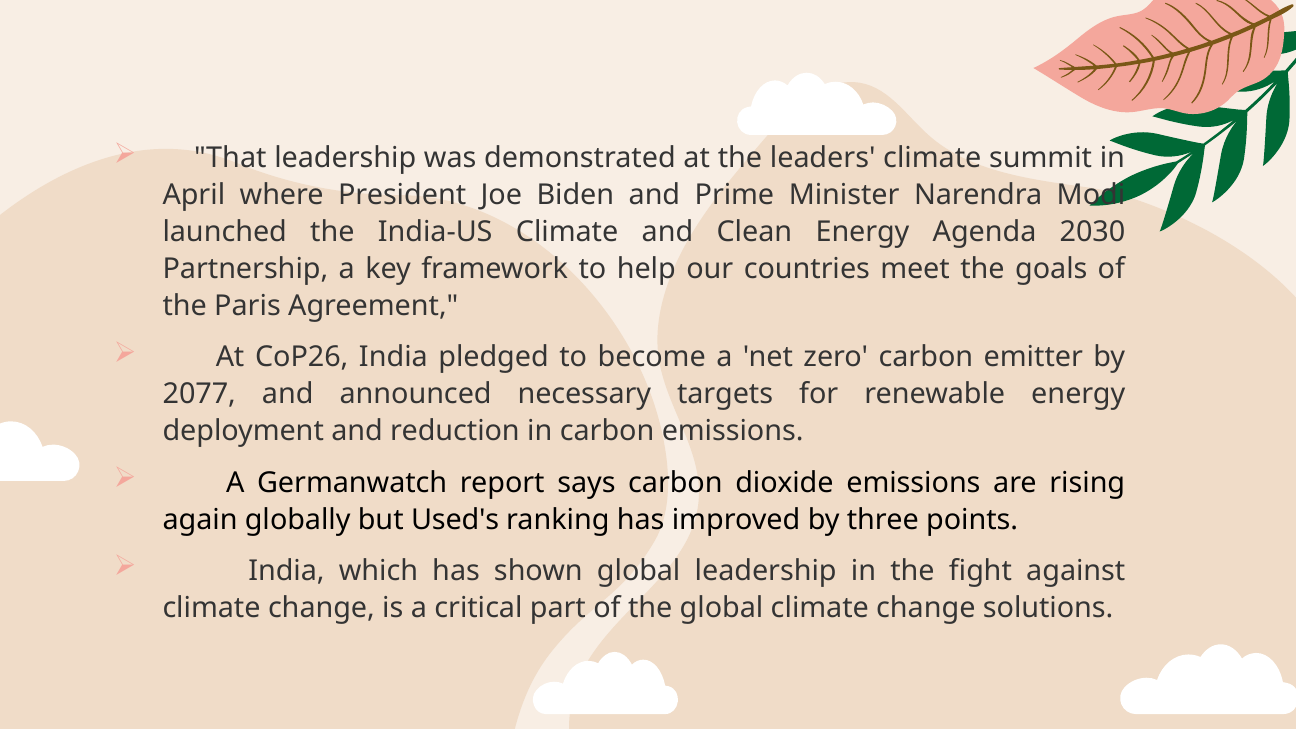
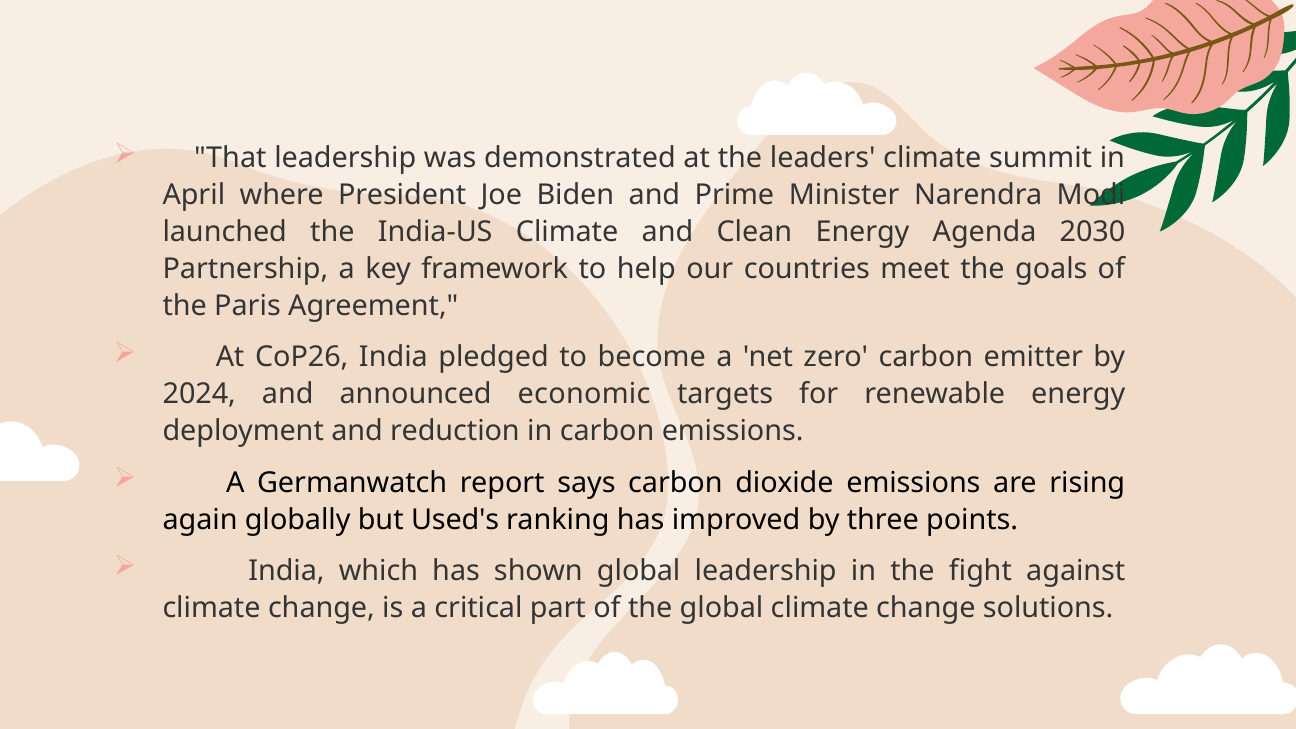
2077: 2077 -> 2024
necessary: necessary -> economic
